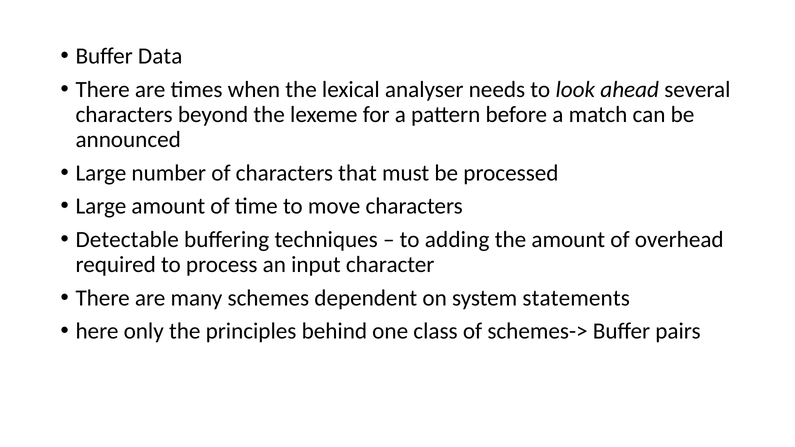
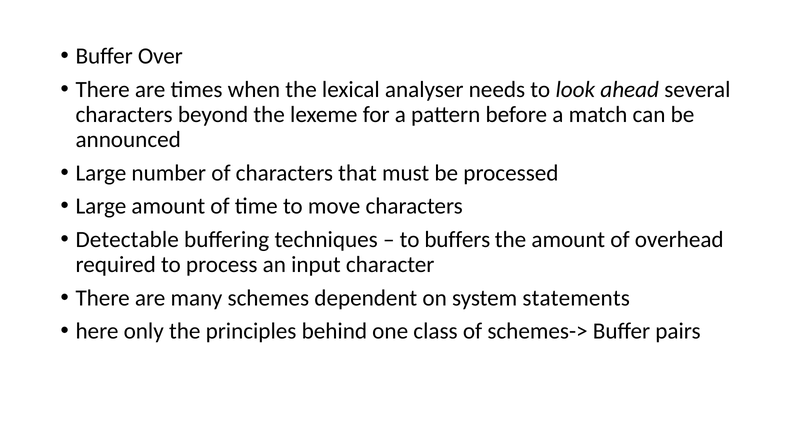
Data: Data -> Over
adding: adding -> buffers
